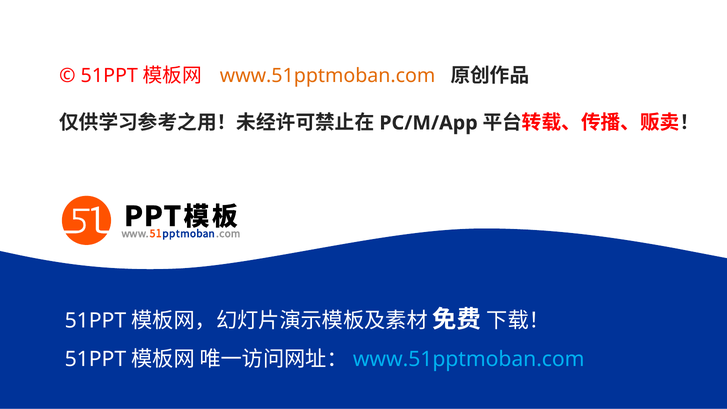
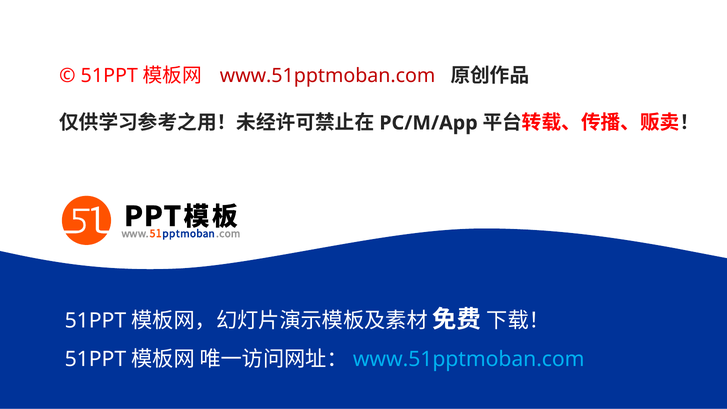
www.51pptmoban.com at (328, 76) colour: orange -> red
